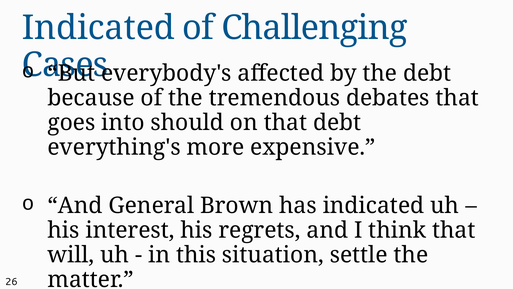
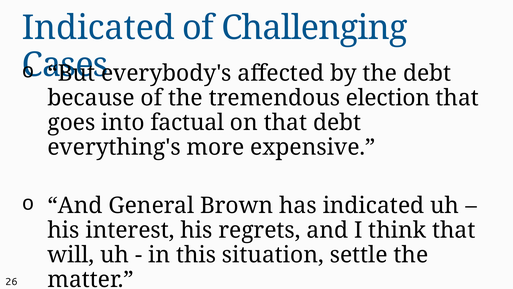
debates: debates -> election
should: should -> factual
